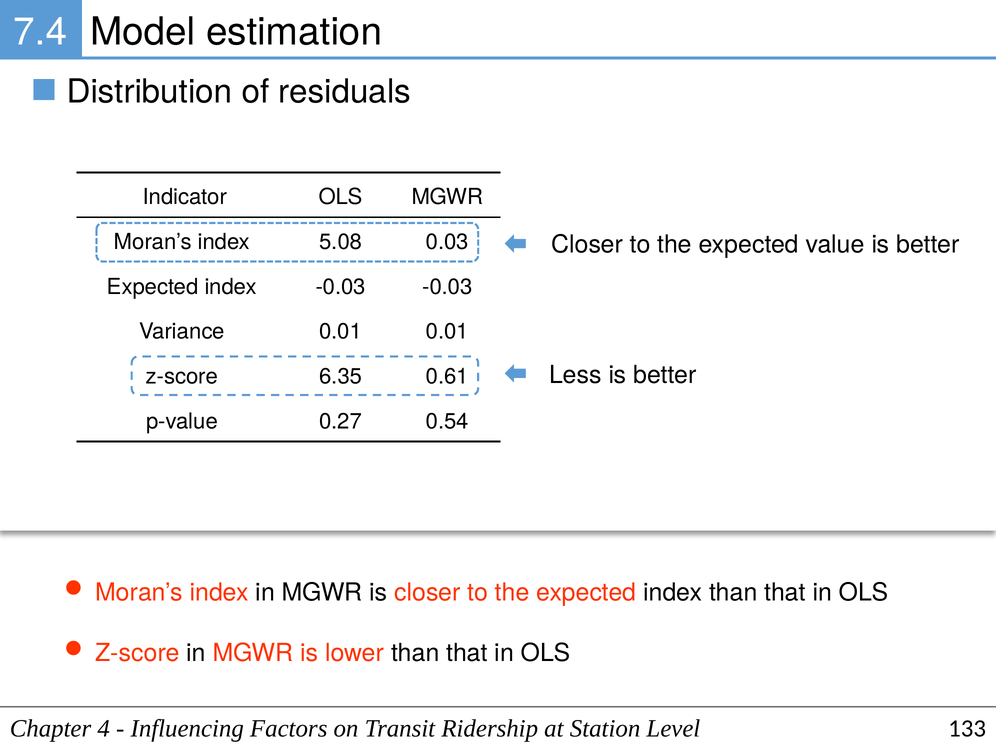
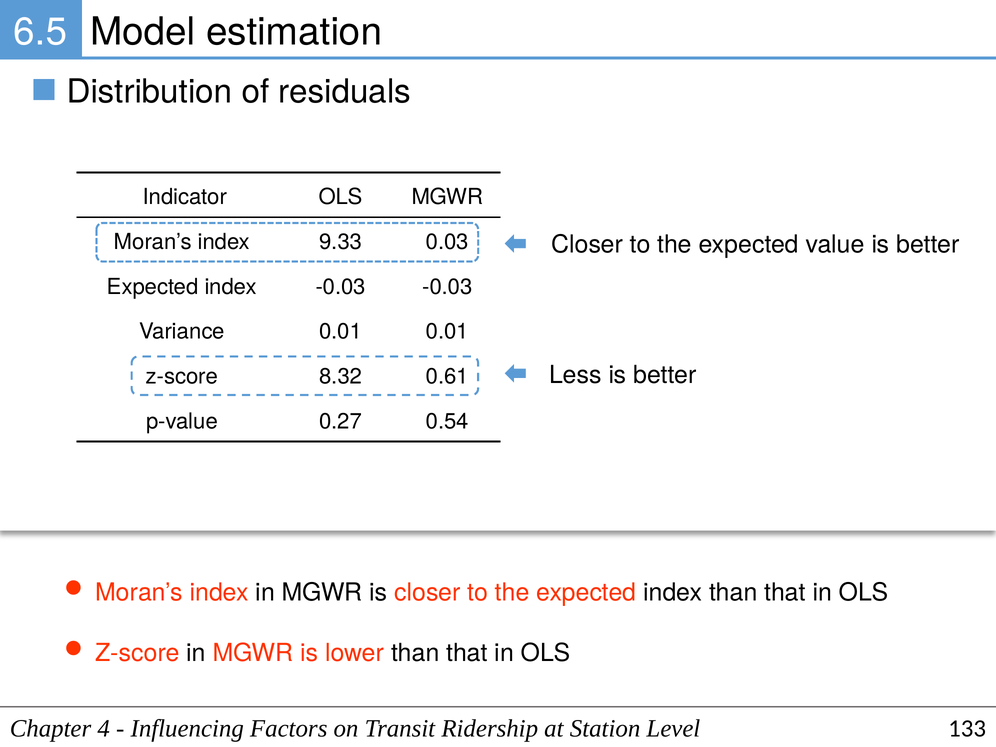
7.4: 7.4 -> 6.5
5.08: 5.08 -> 9.33
6.35: 6.35 -> 8.32
